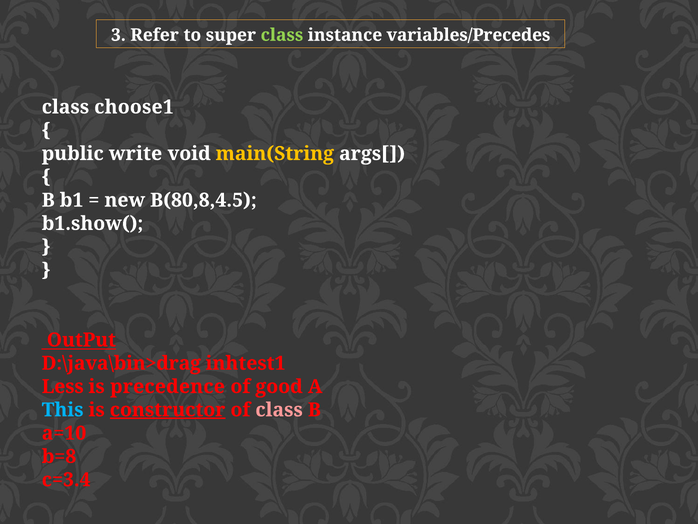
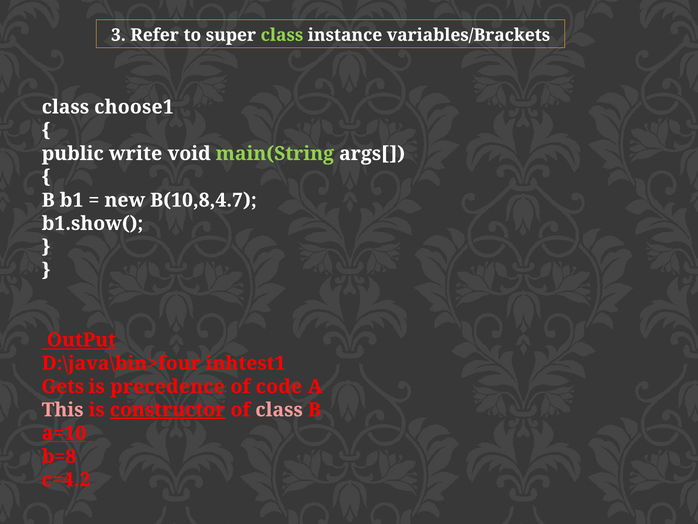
variables/Precedes: variables/Precedes -> variables/Brackets
main(String colour: yellow -> light green
B(80,8,4.5: B(80,8,4.5 -> B(10,8,4.7
D:\java\bin>drag: D:\java\bin>drag -> D:\java\bin>four
Less: Less -> Gets
good: good -> code
This colour: light blue -> pink
a=10 underline: none -> present
c=3.4: c=3.4 -> c=4.2
